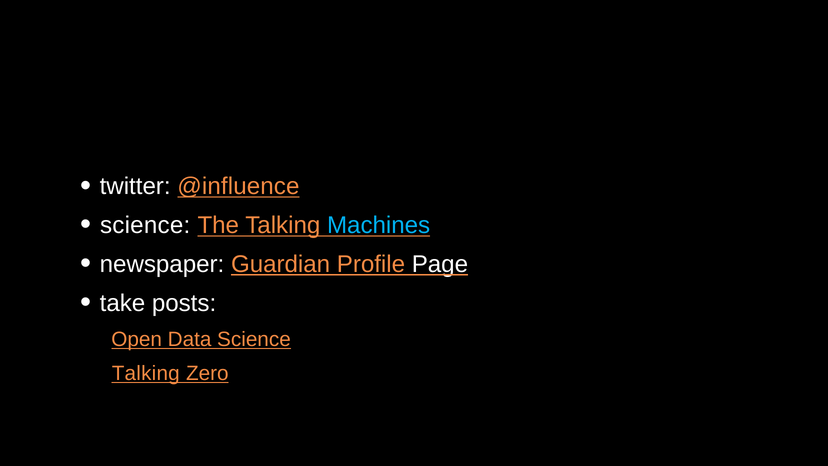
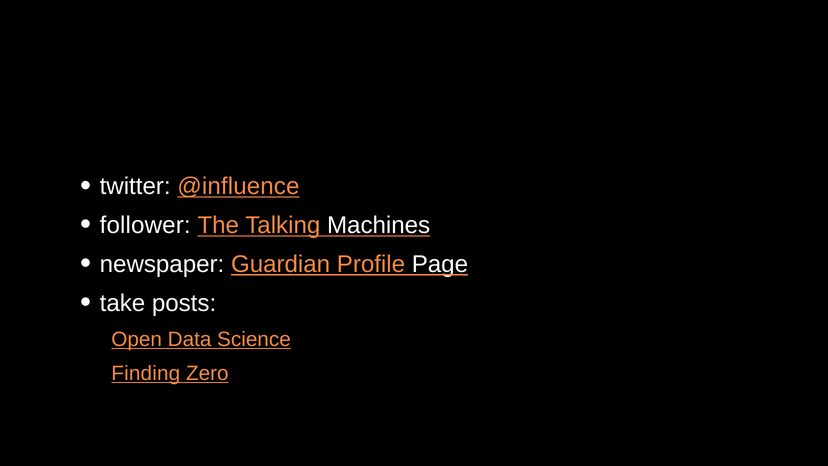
science at (145, 225): science -> follower
Machines colour: light blue -> white
Talking at (146, 373): Talking -> Finding
